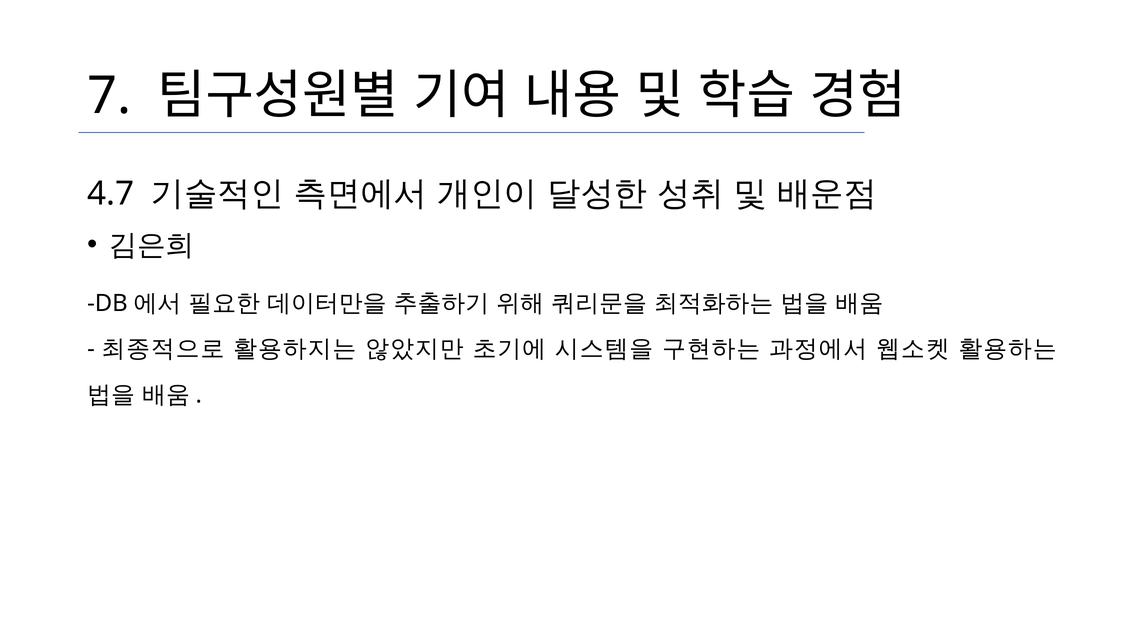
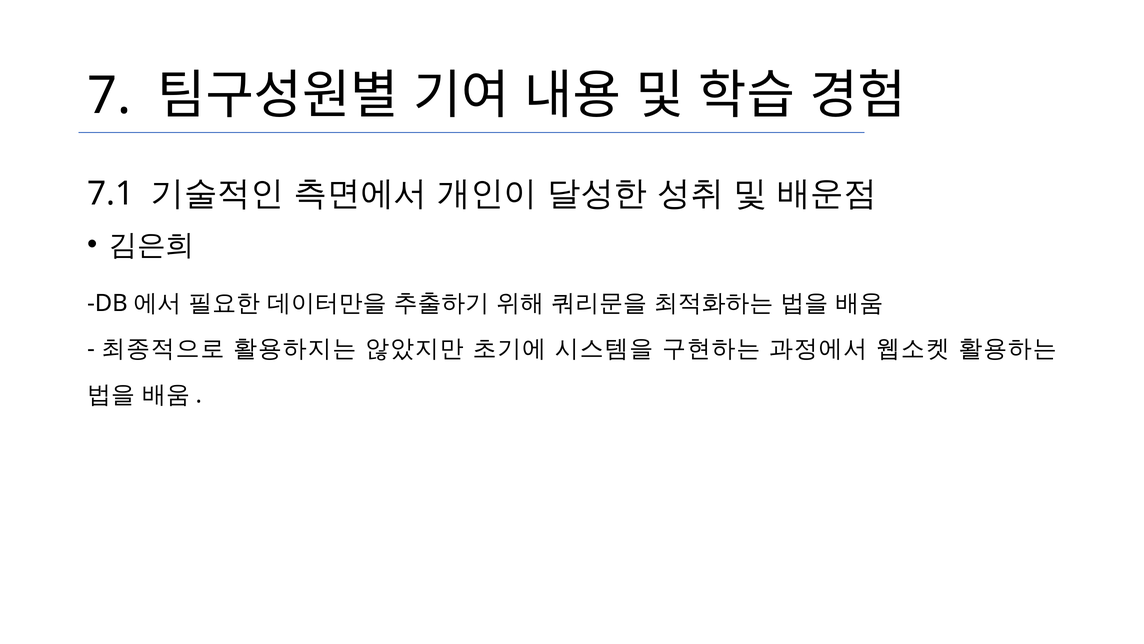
4.7: 4.7 -> 7.1
